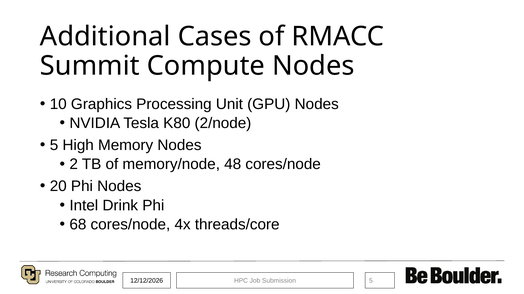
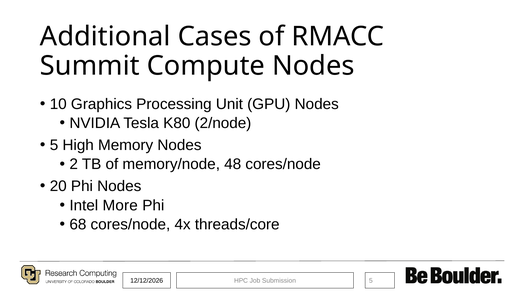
Drink: Drink -> More
